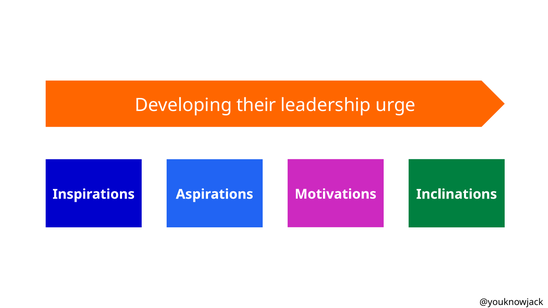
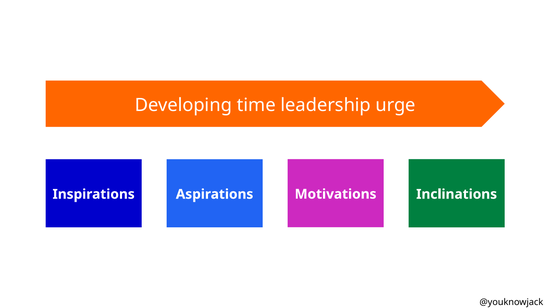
their: their -> time
